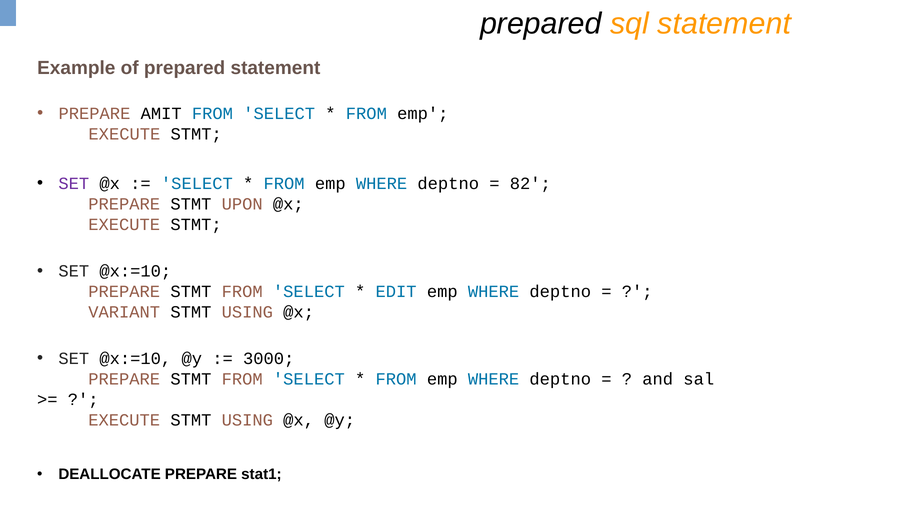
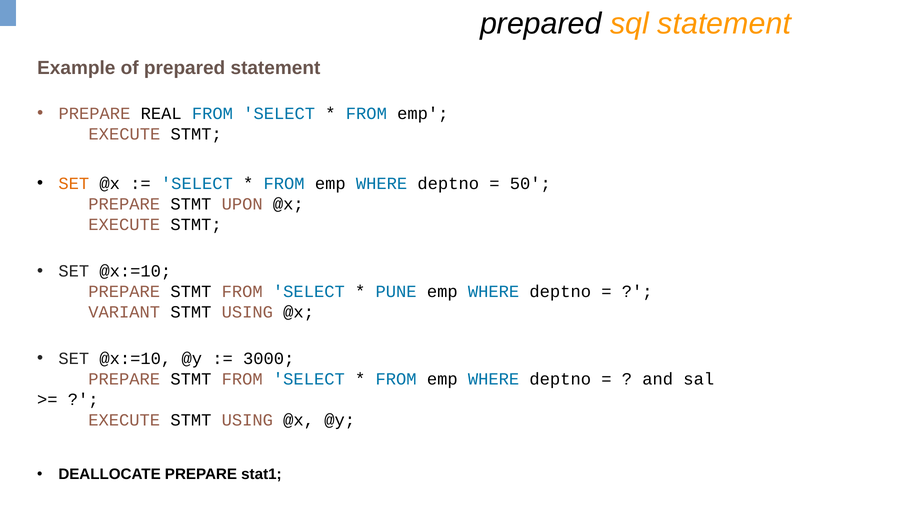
AMIT: AMIT -> REAL
SET at (74, 183) colour: purple -> orange
82: 82 -> 50
EDIT: EDIT -> PUNE
